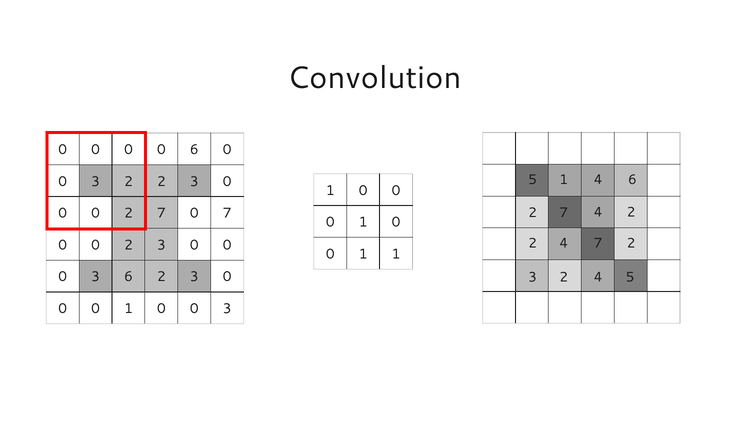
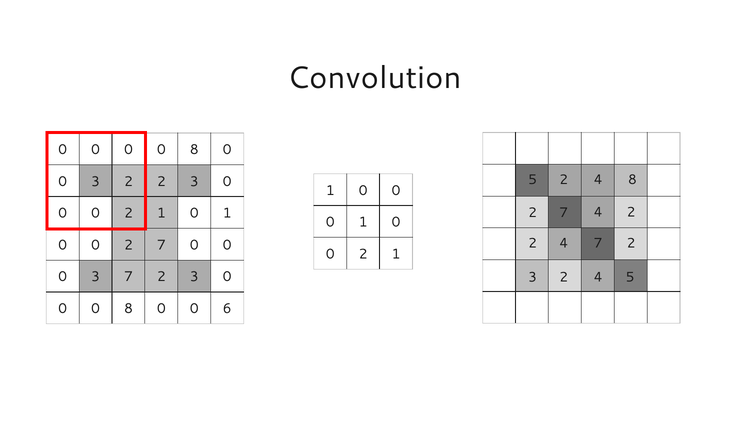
6 at (194, 150): 6 -> 8
5 1: 1 -> 2
4 6: 6 -> 8
7 at (161, 213): 7 -> 1
7 at (227, 213): 7 -> 1
0 2 3: 3 -> 7
1 at (363, 254): 1 -> 2
3 6: 6 -> 7
1 at (128, 309): 1 -> 8
3 at (227, 309): 3 -> 6
